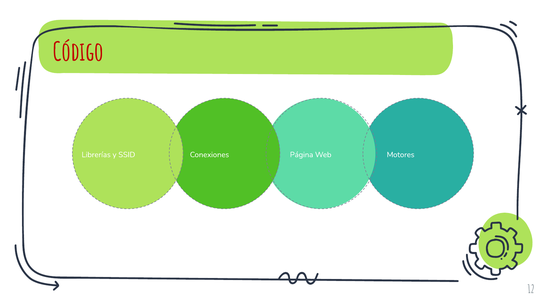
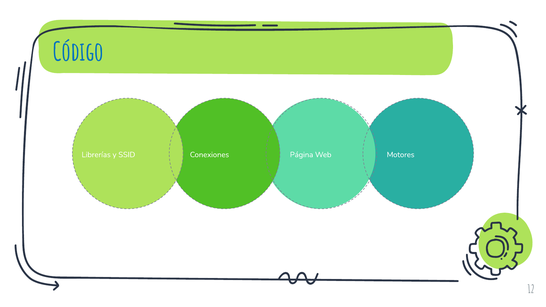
Código colour: red -> blue
